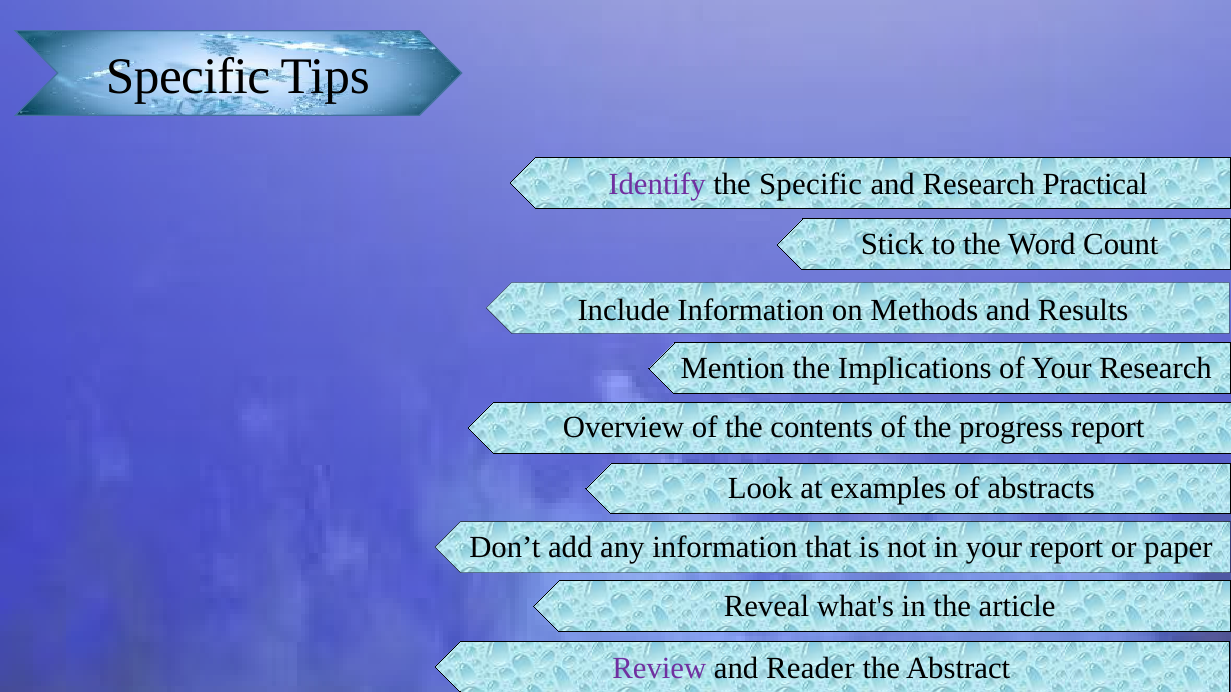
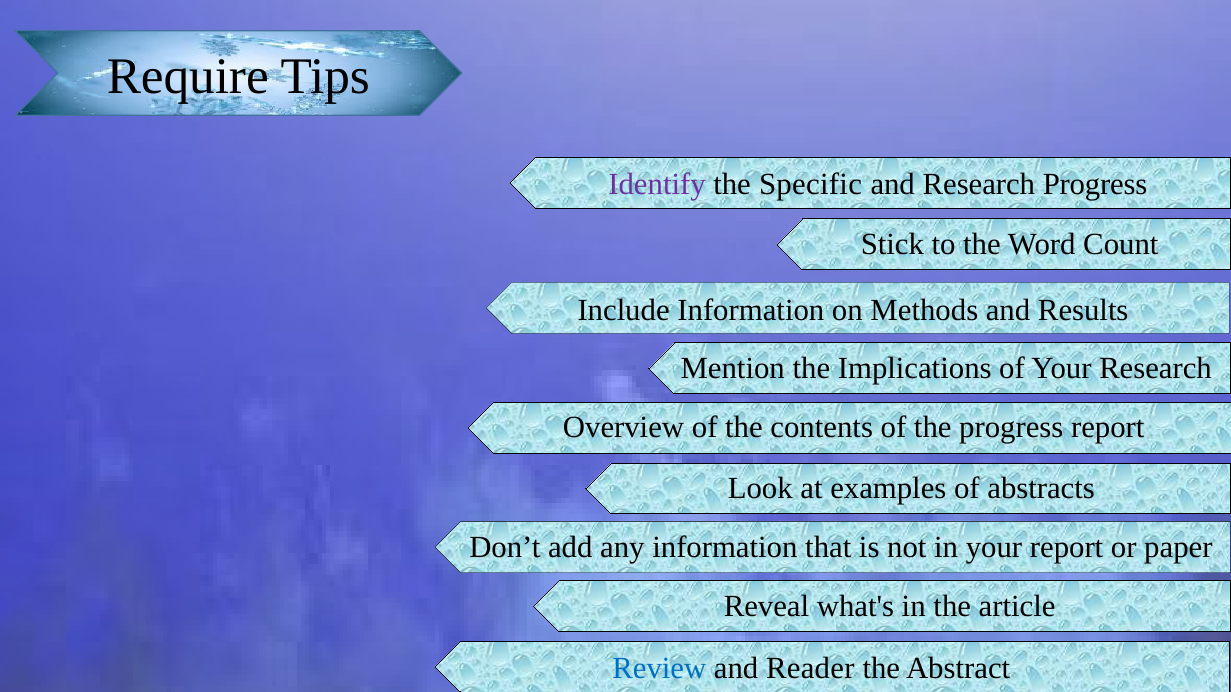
Specific at (188, 77): Specific -> Require
Research Practical: Practical -> Progress
Review colour: purple -> blue
